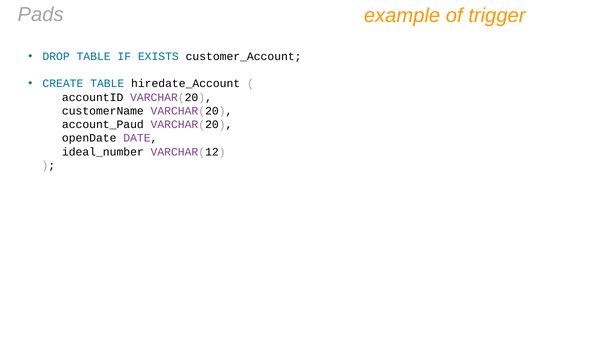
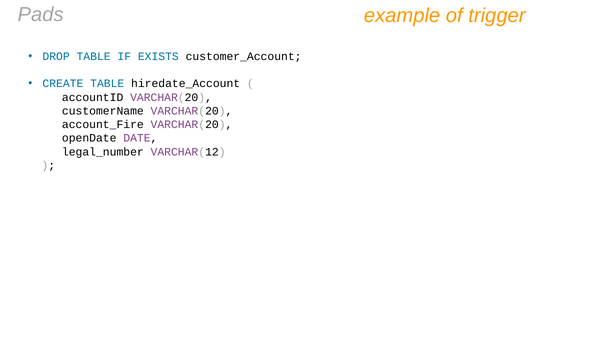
account_Paud: account_Paud -> account_Fire
ideal_number: ideal_number -> legal_number
